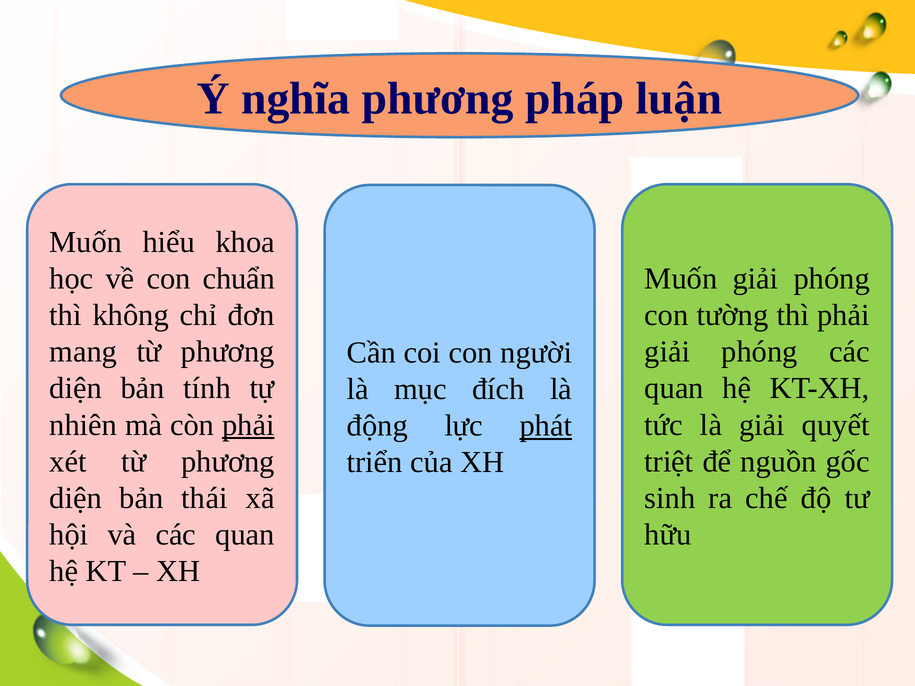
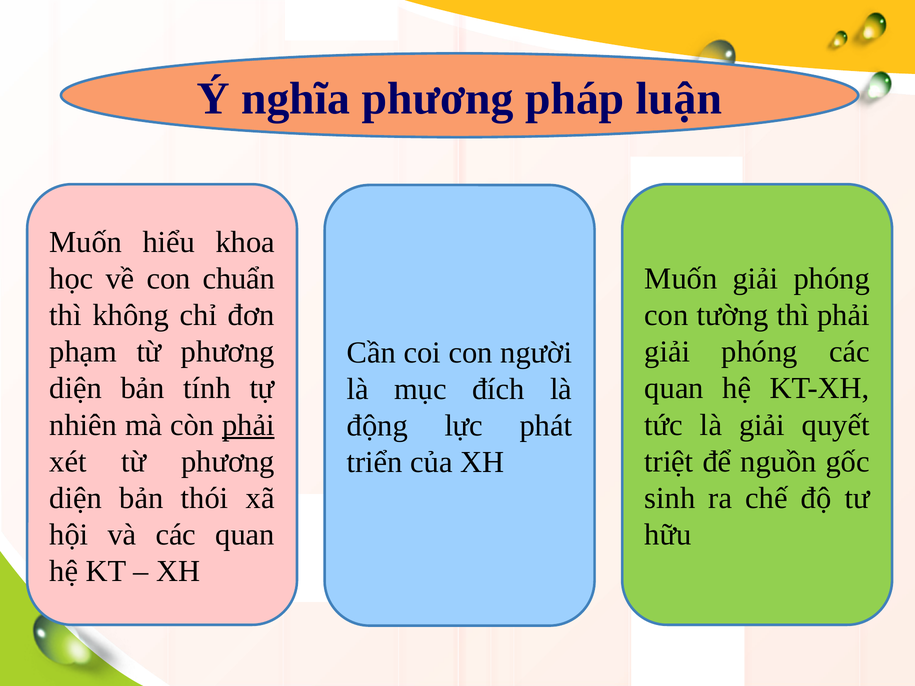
mang: mang -> phạm
phát underline: present -> none
thái: thái -> thói
